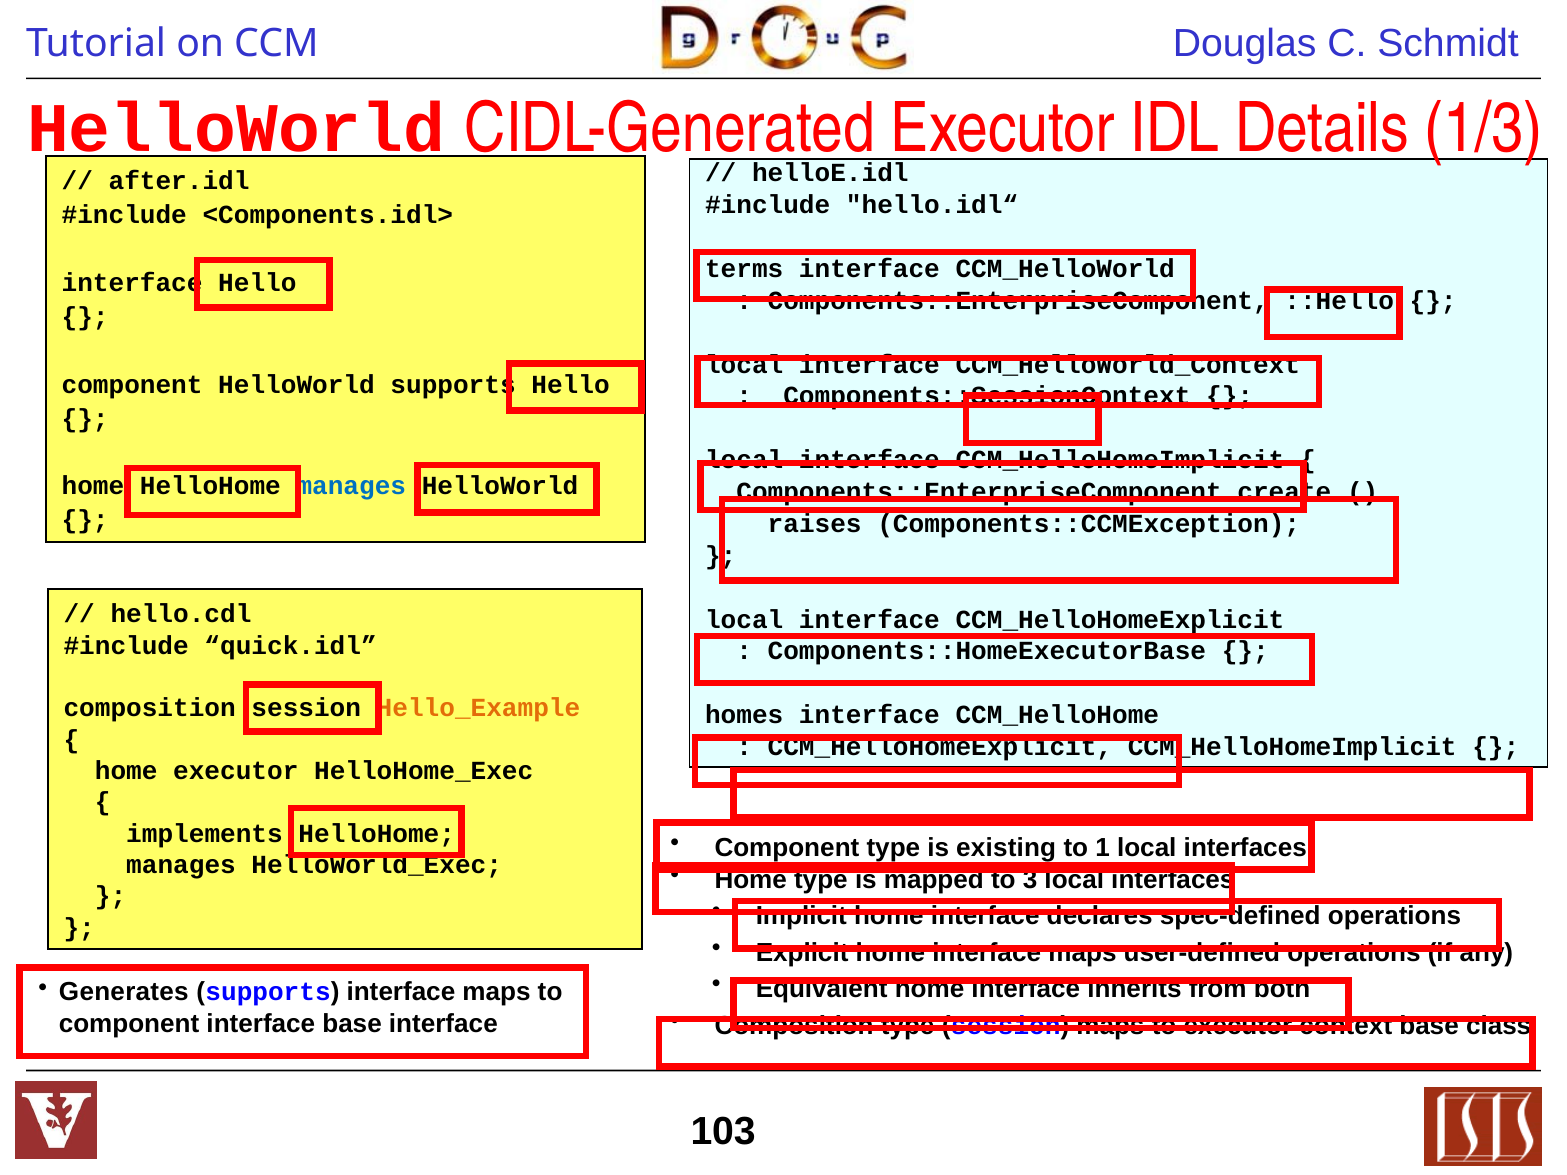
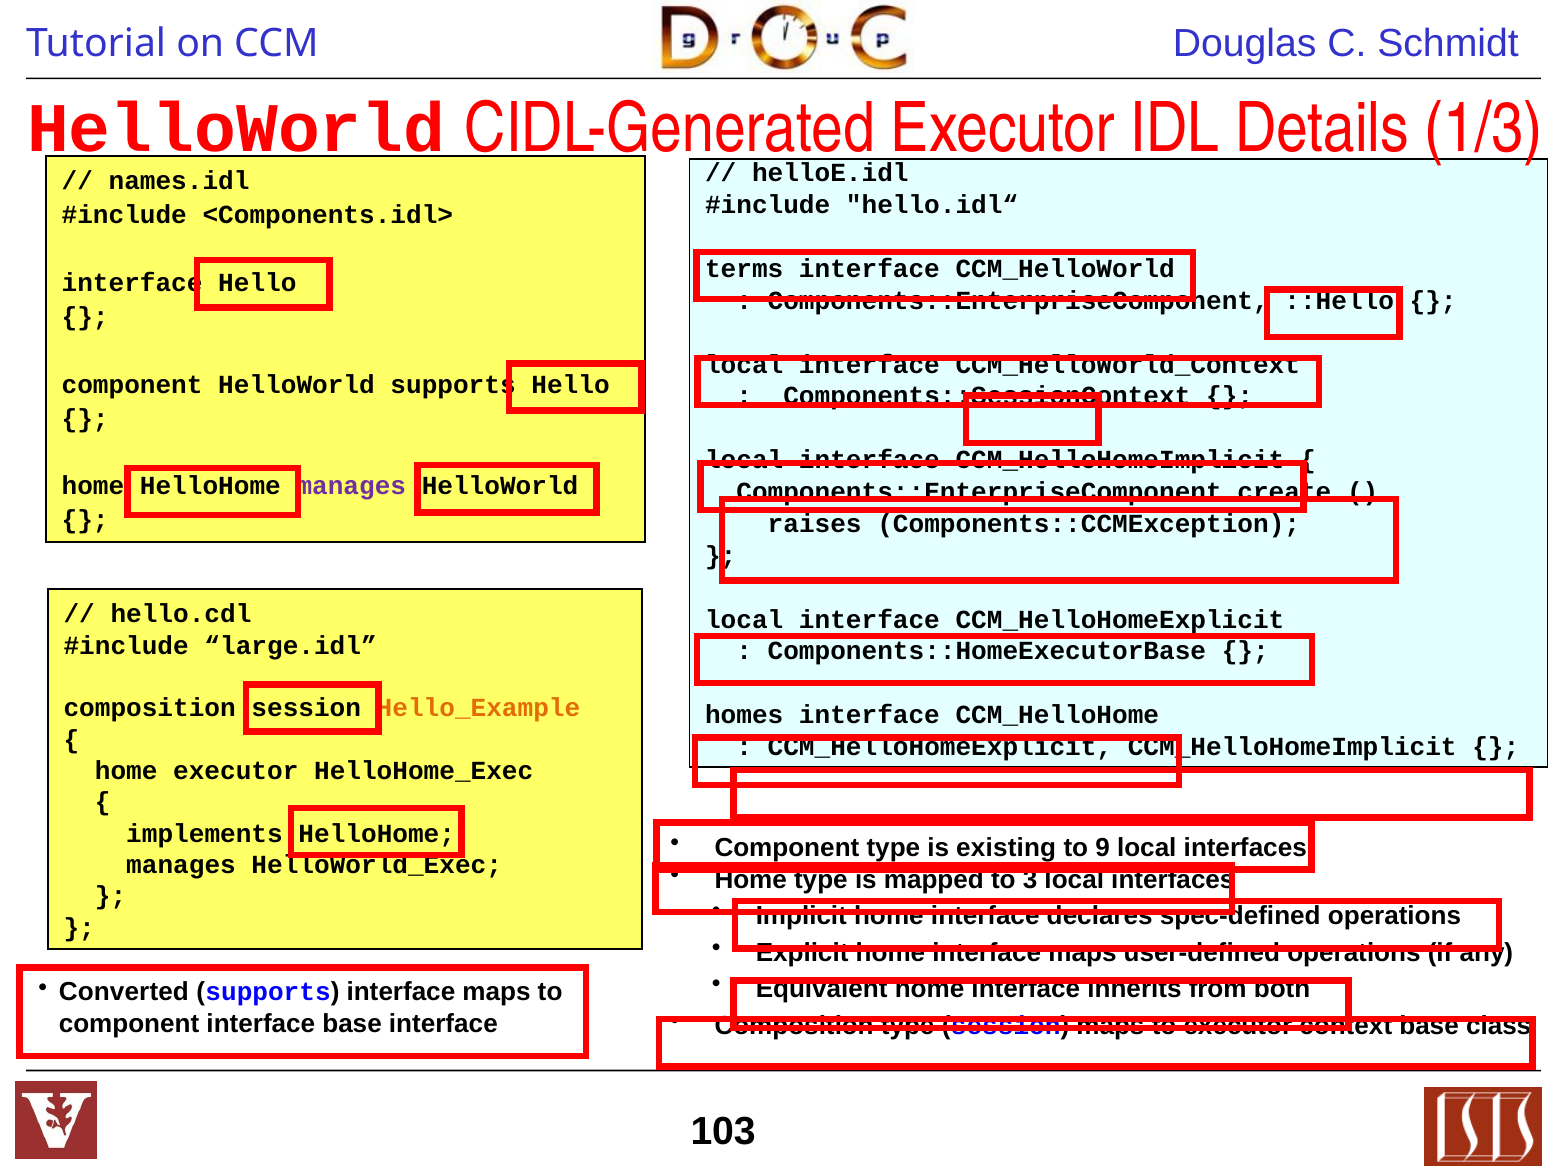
after.idl: after.idl -> names.idl
manages at (351, 486) colour: blue -> purple
quick.idl: quick.idl -> large.idl
1: 1 -> 9
Generates: Generates -> Converted
